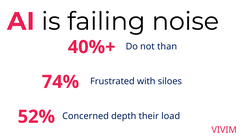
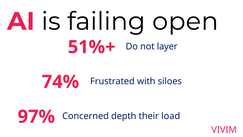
noise: noise -> open
40%+: 40%+ -> 51%+
than: than -> layer
52%: 52% -> 97%
